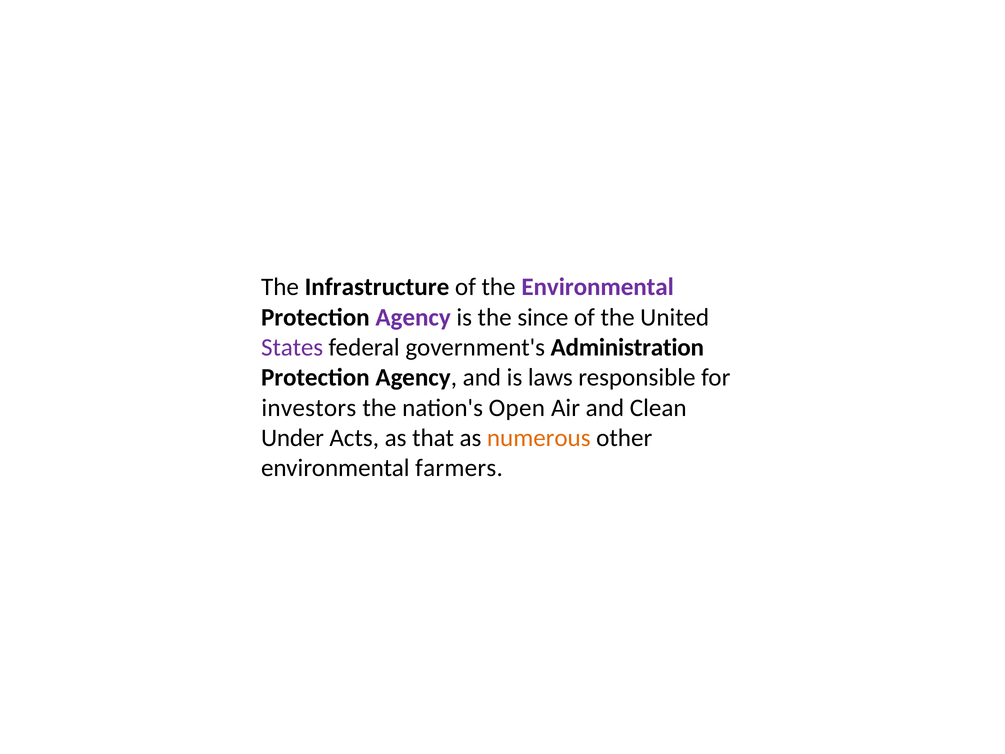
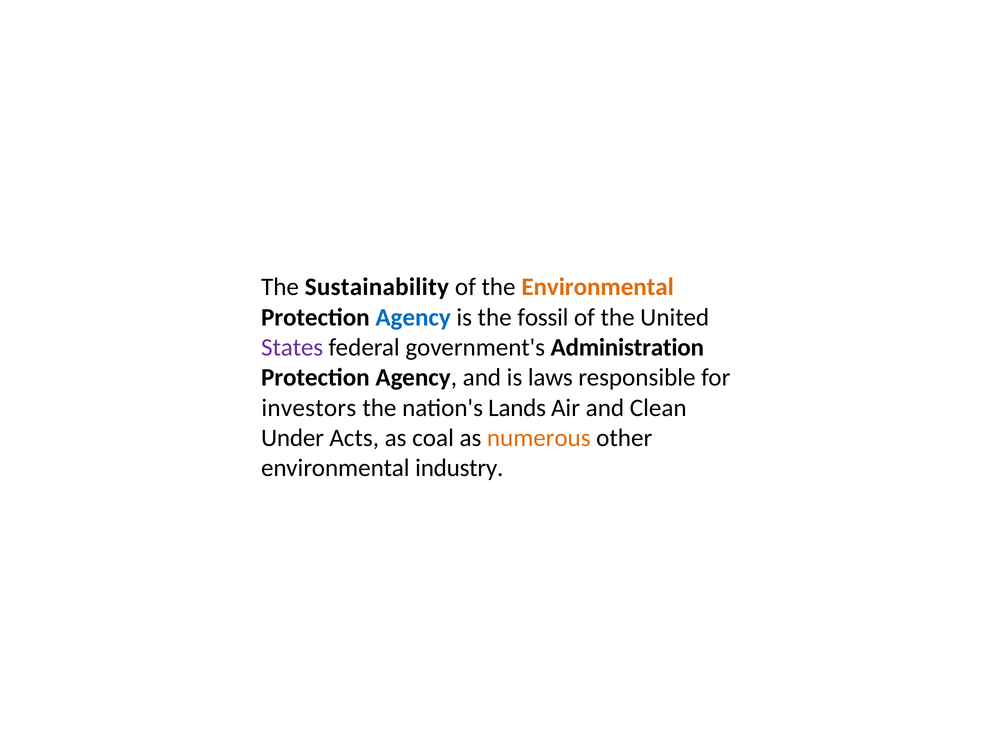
Infrastructure: Infrastructure -> Sustainability
Environmental at (598, 287) colour: purple -> orange
Agency at (413, 317) colour: purple -> blue
since: since -> fossil
Open: Open -> Lands
that: that -> coal
farmers: farmers -> industry
